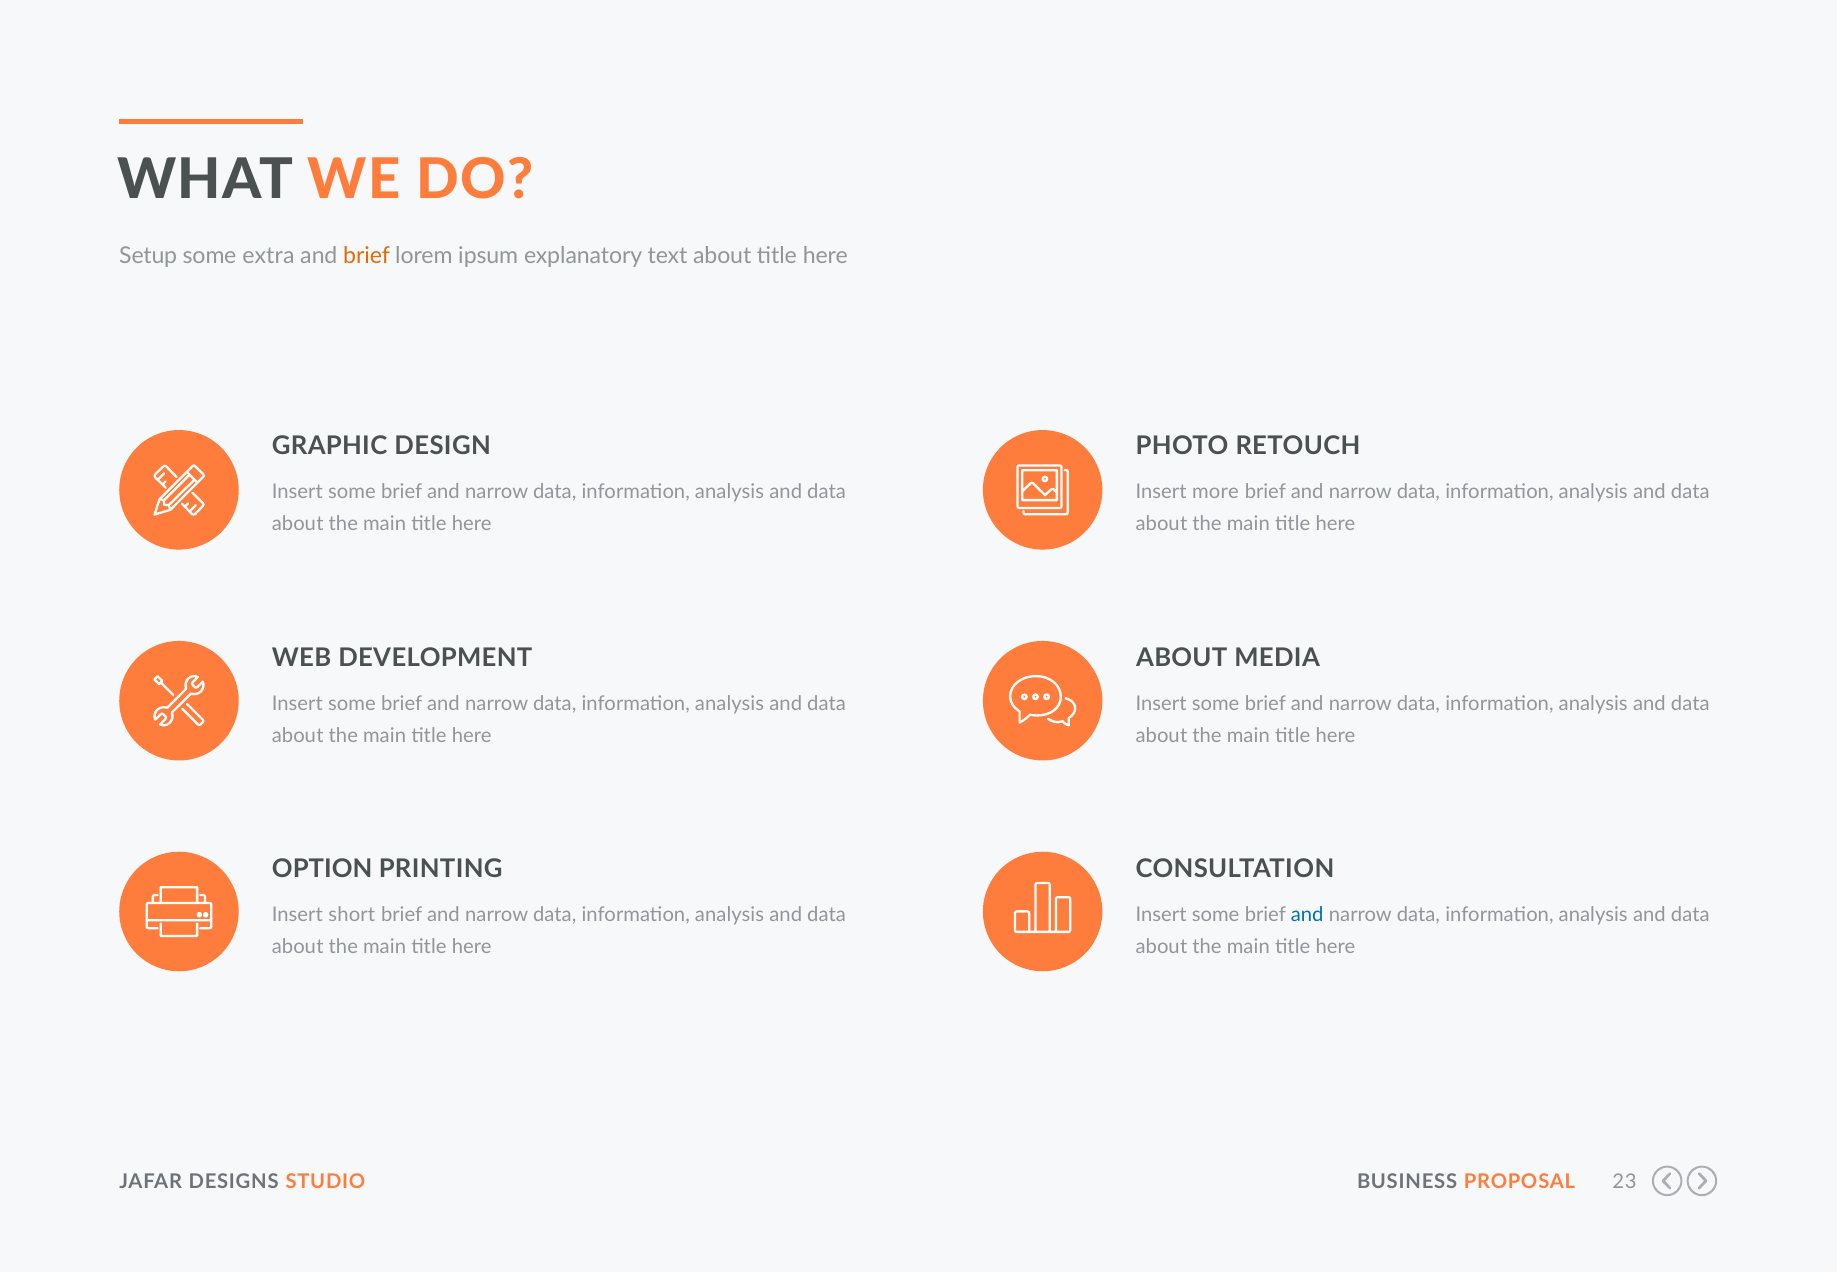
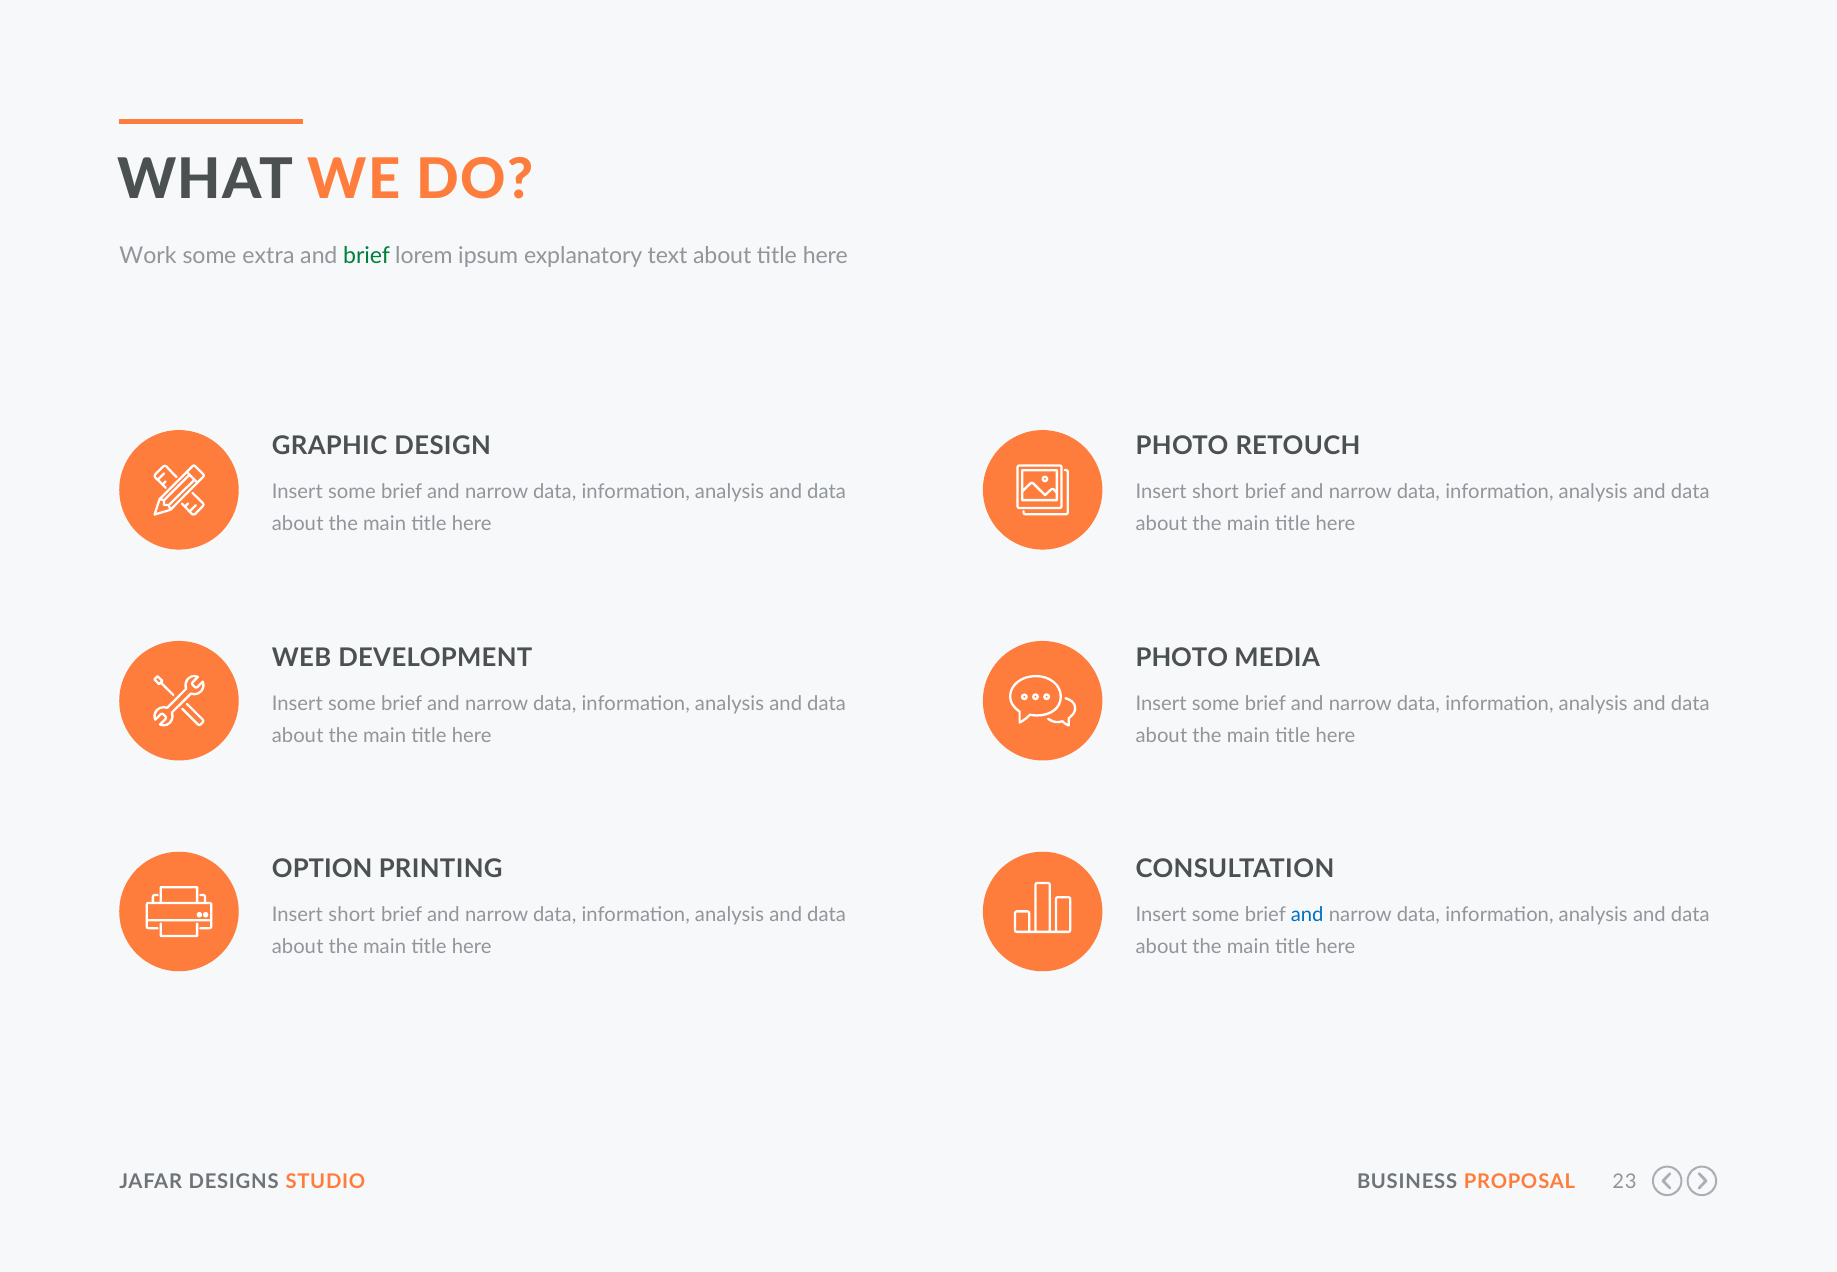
Setup: Setup -> Work
brief at (367, 256) colour: orange -> green
more at (1215, 492): more -> short
ABOUT at (1182, 658): ABOUT -> PHOTO
